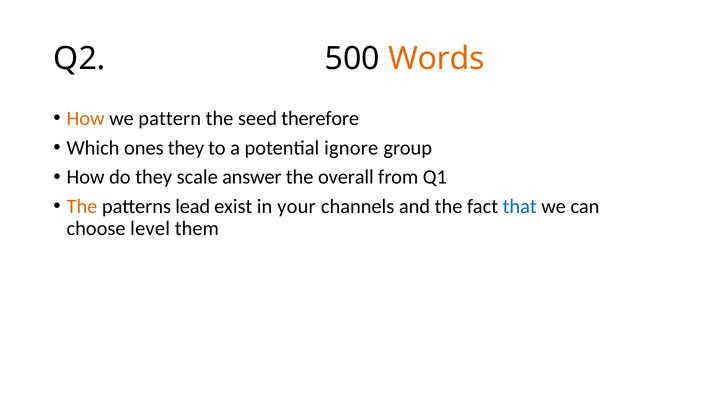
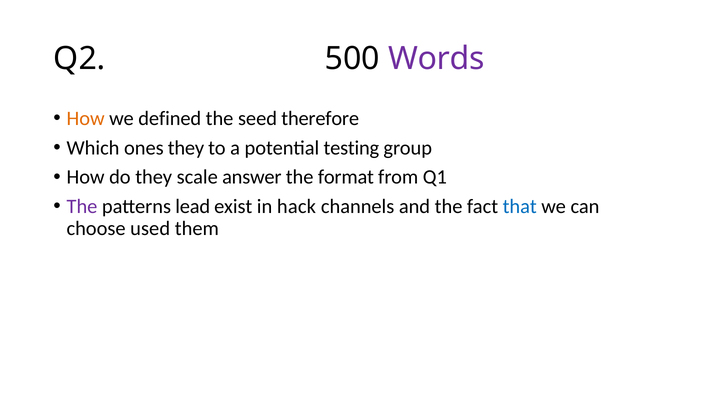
Words colour: orange -> purple
pattern: pattern -> defined
ignore: ignore -> testing
overall: overall -> format
The at (82, 207) colour: orange -> purple
your: your -> hack
level: level -> used
